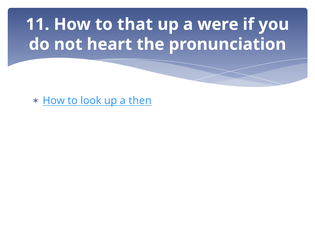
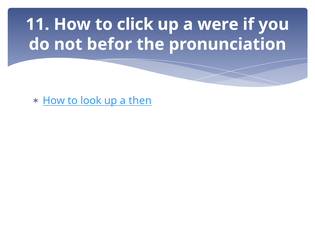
that: that -> click
heart: heart -> befor
